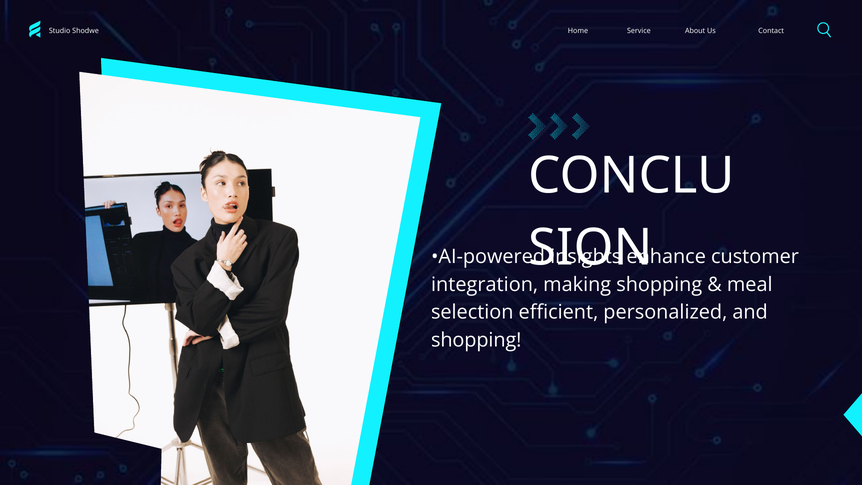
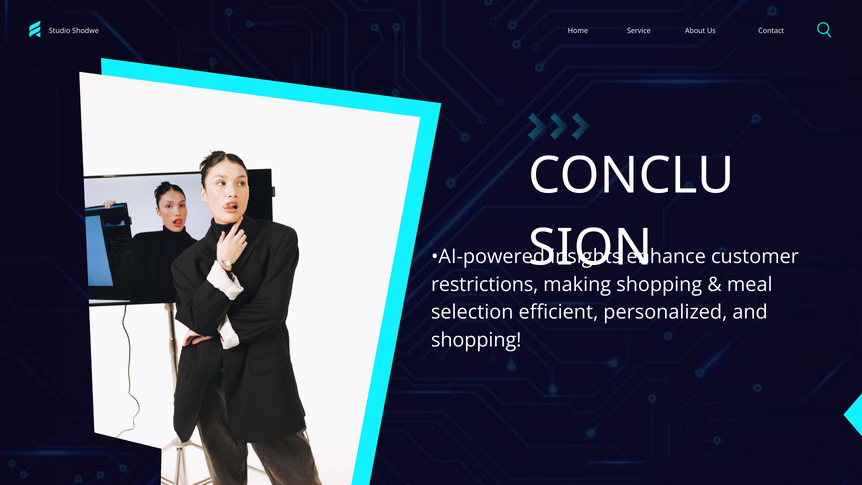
integration: integration -> restrictions
